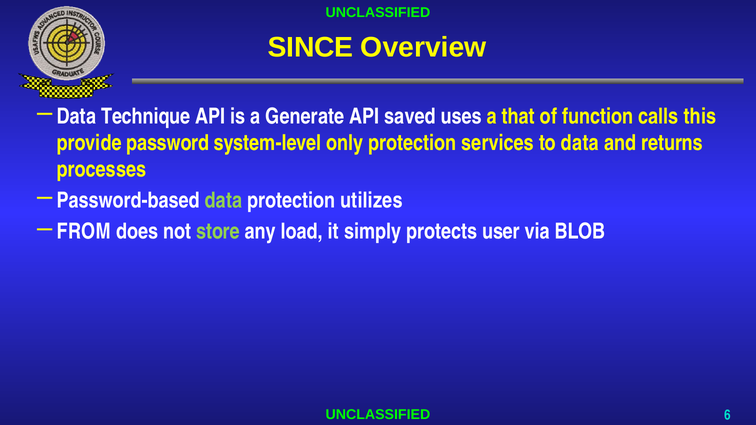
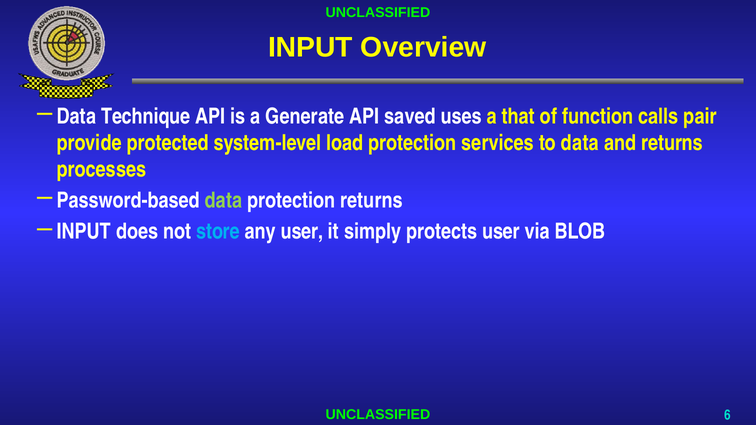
SINCE at (311, 47): SINCE -> INPUT
this: this -> pair
password: password -> protected
only: only -> load
protection utilizes: utilizes -> returns
FROM at (84, 232): FROM -> INPUT
store colour: light green -> light blue
any load: load -> user
